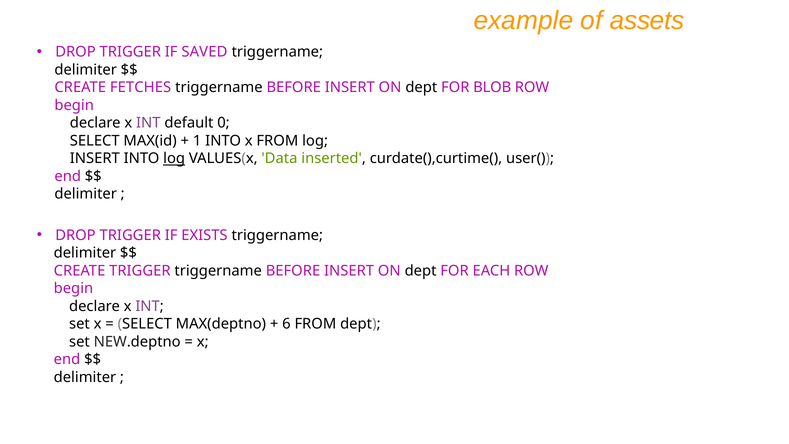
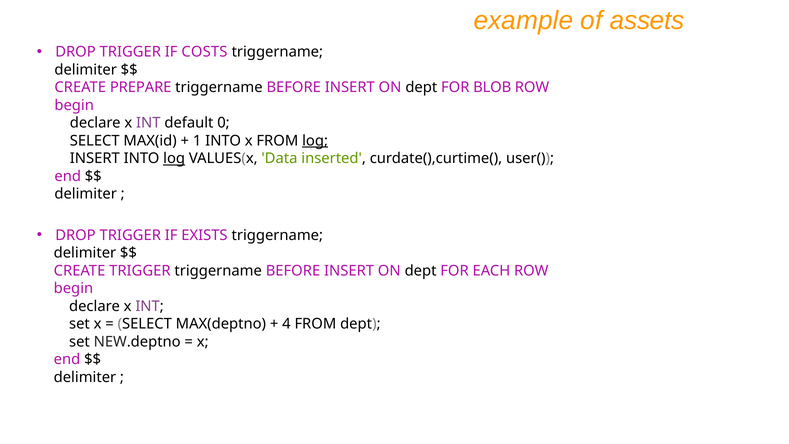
SAVED: SAVED -> COSTS
FETCHES: FETCHES -> PREPARE
log at (315, 141) underline: none -> present
6: 6 -> 4
